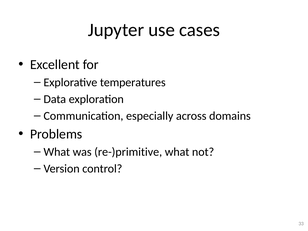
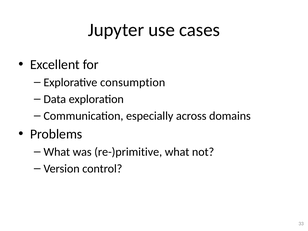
temperatures: temperatures -> consumption
